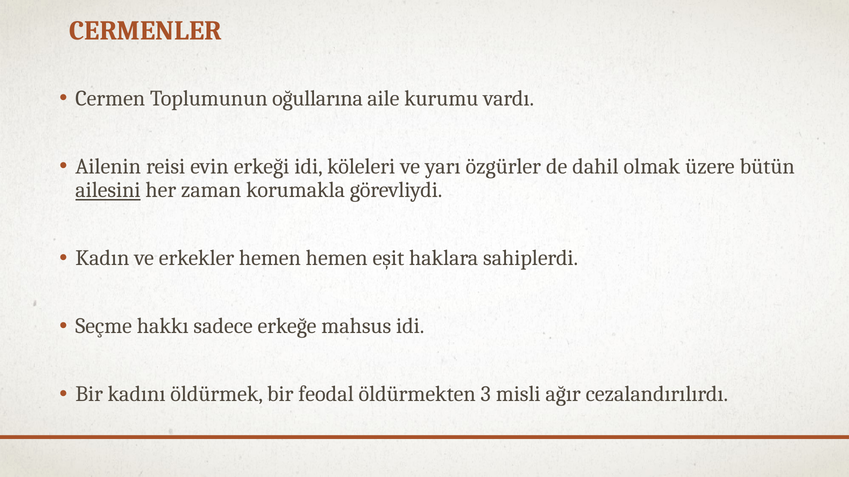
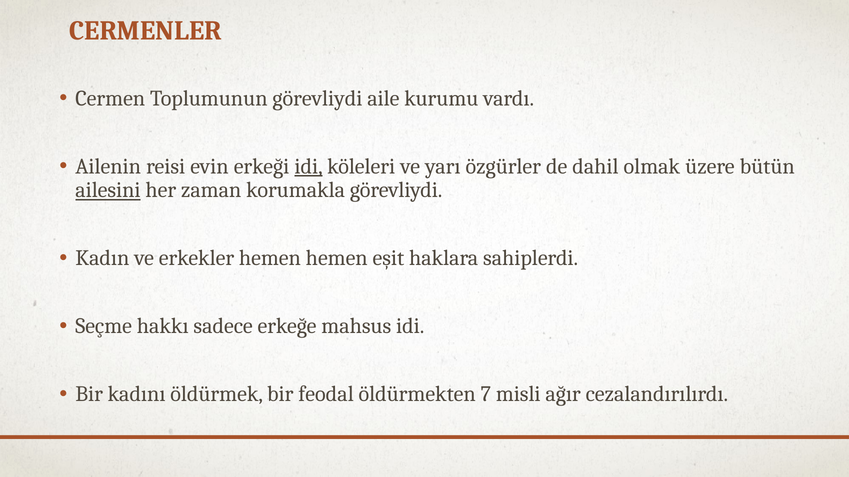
Toplumunun oğullarına: oğullarına -> görevliydi
idi at (309, 166) underline: none -> present
3: 3 -> 7
